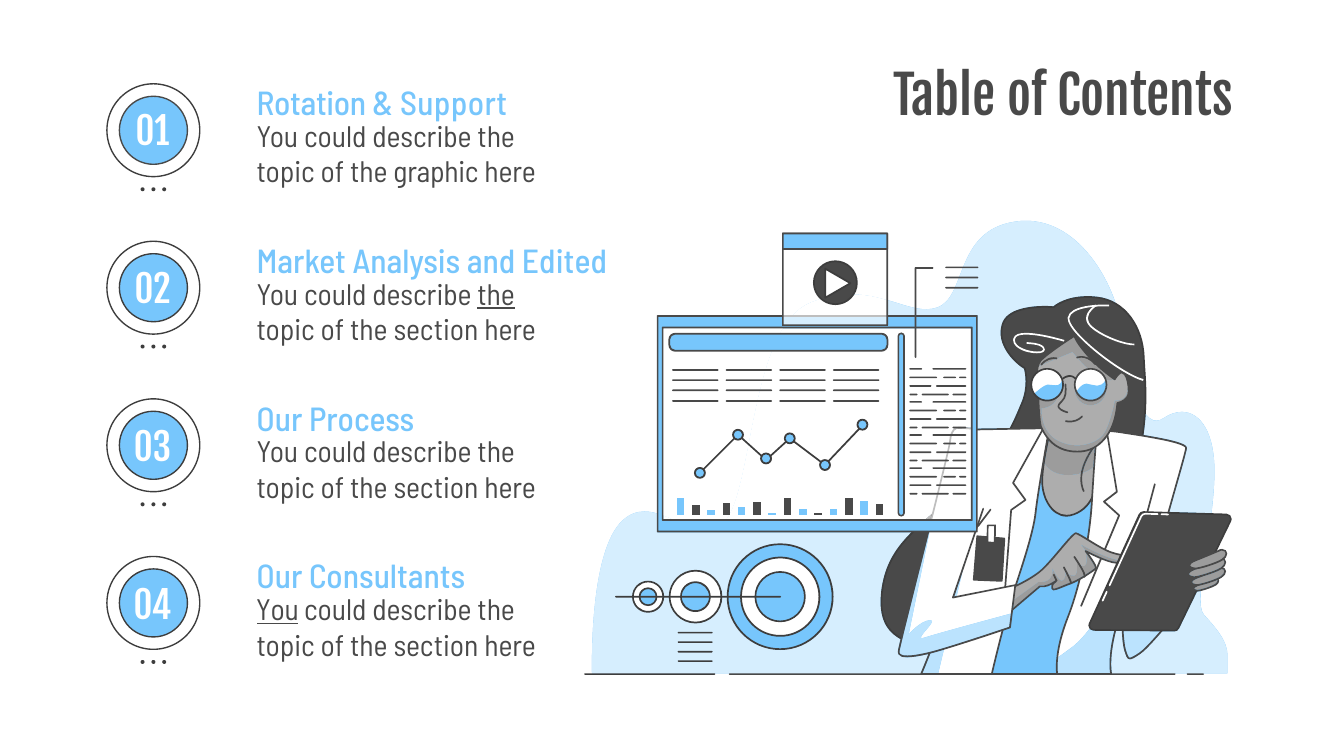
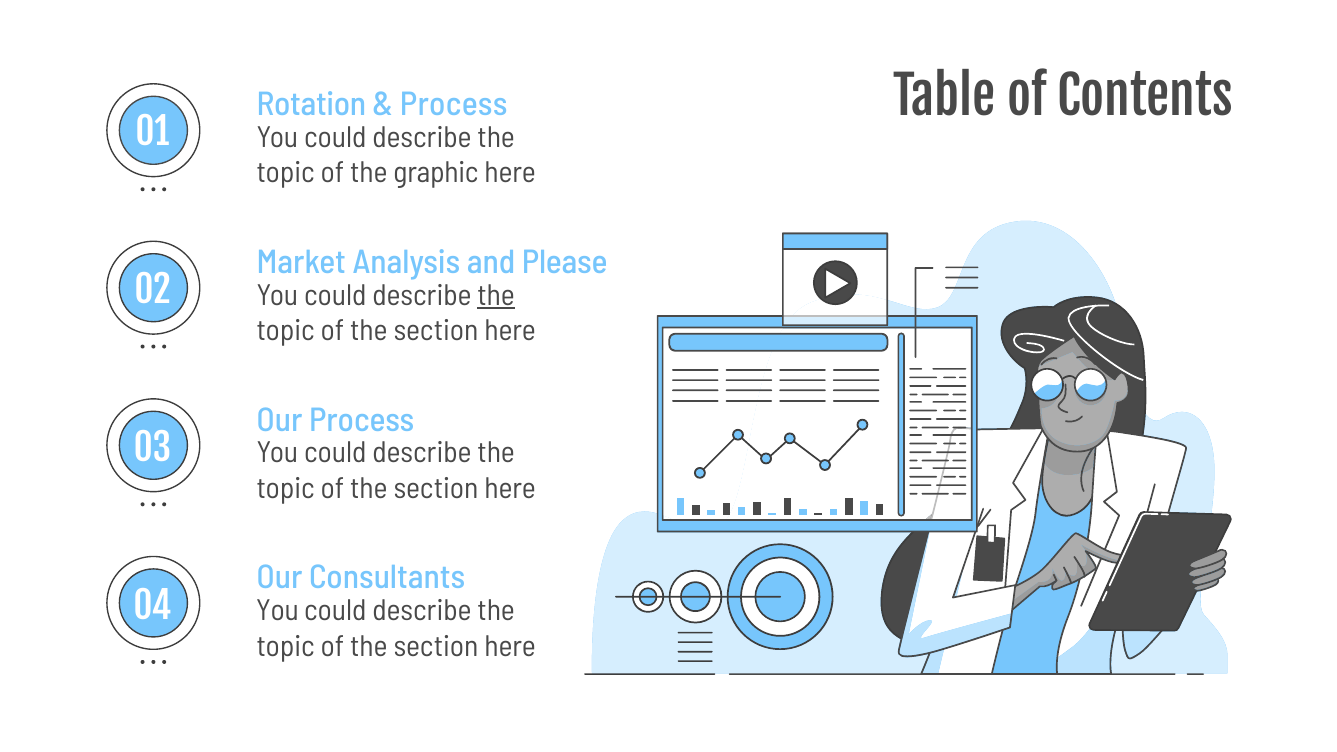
Support at (454, 105): Support -> Process
Edited: Edited -> Please
You at (278, 611) underline: present -> none
